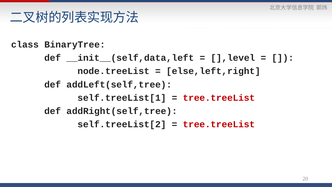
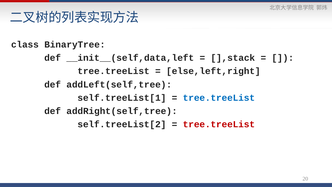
],level: ],level -> ],stack
node.treeList at (114, 71): node.treeList -> tree.treeList
tree.treeList at (219, 98) colour: red -> blue
